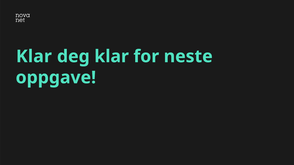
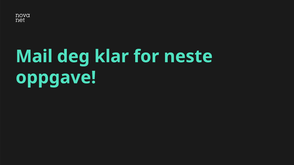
Klar at (34, 57): Klar -> Mail
